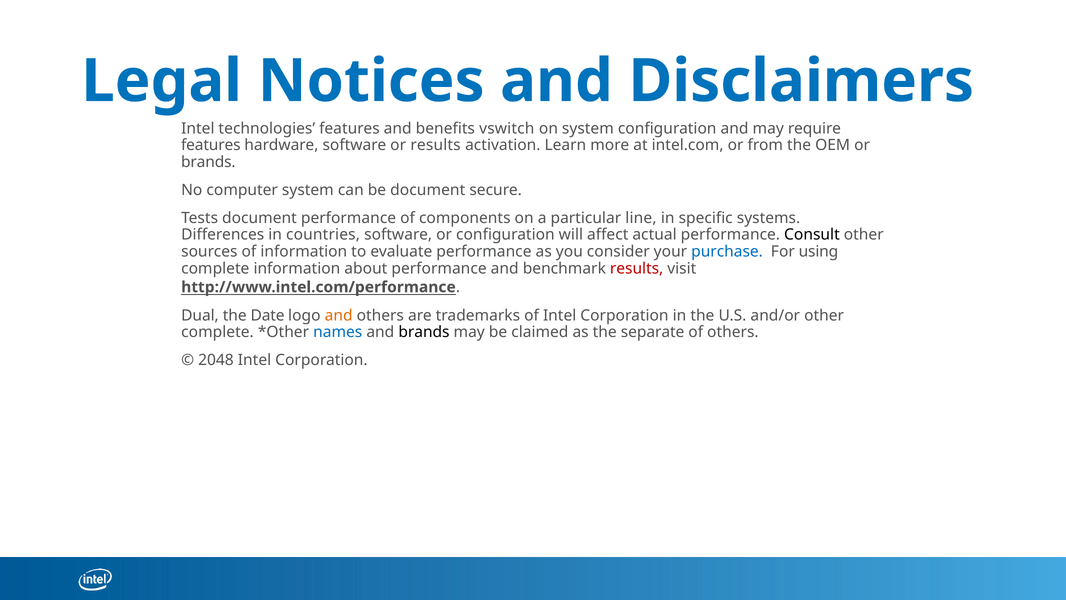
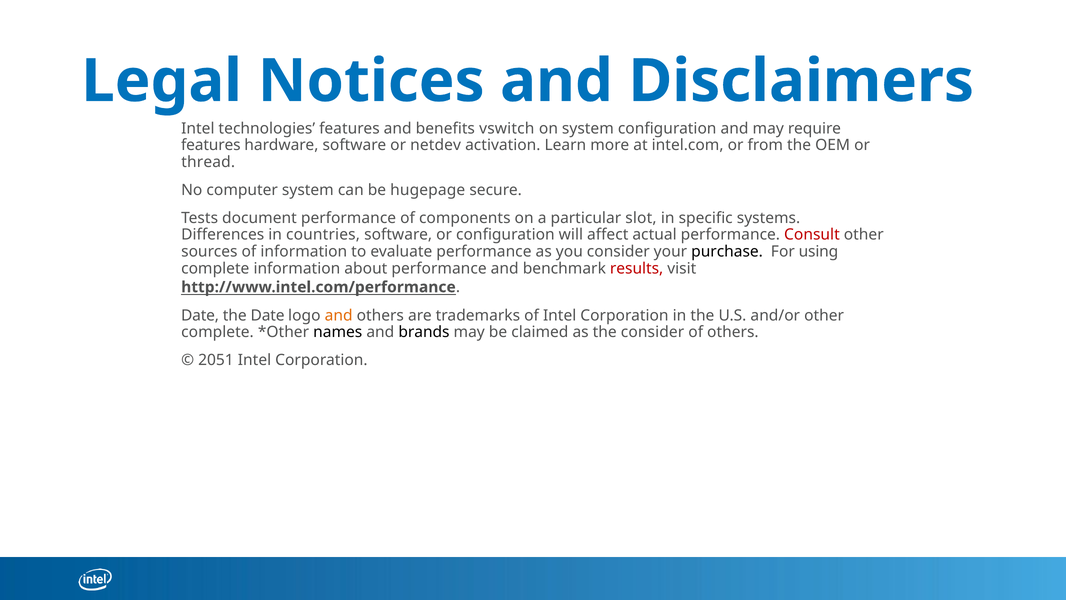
or results: results -> netdev
brands at (208, 162): brands -> thread
be document: document -> hugepage
line: line -> slot
Consult colour: black -> red
purchase colour: blue -> black
Dual at (200, 315): Dual -> Date
names colour: blue -> black
the separate: separate -> consider
2048: 2048 -> 2051
